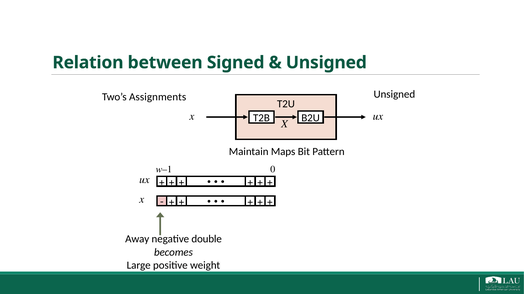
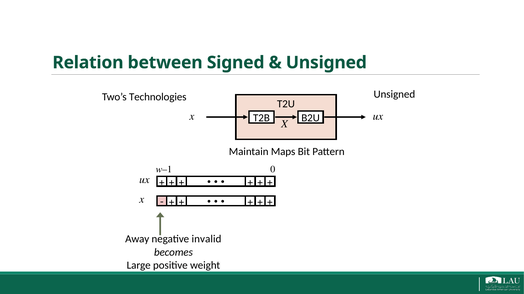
Assignments: Assignments -> Technologies
double: double -> invalid
